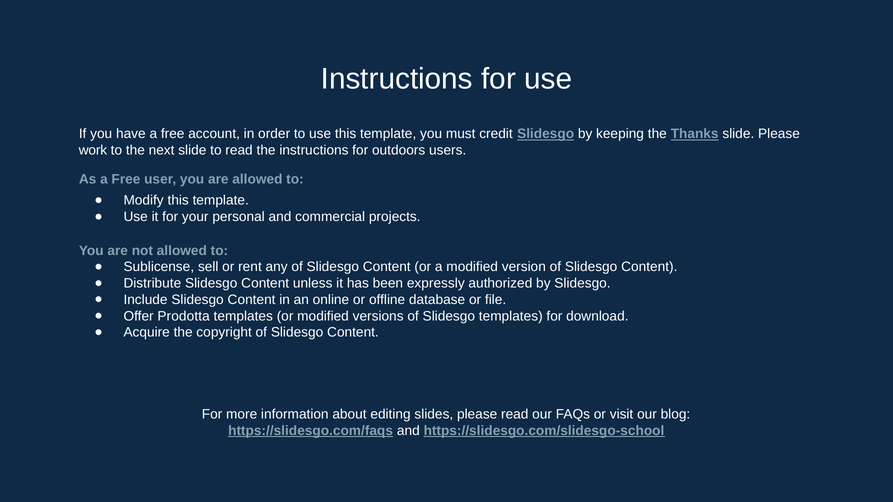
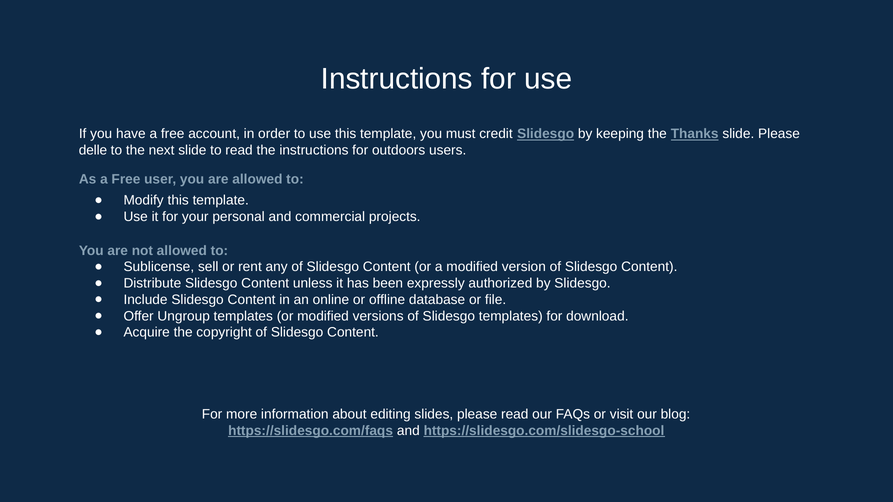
work: work -> delle
Prodotta: Prodotta -> Ungroup
